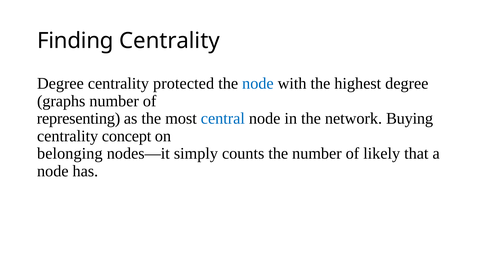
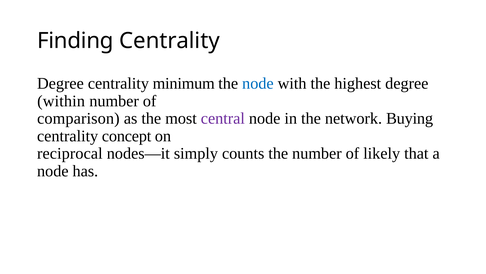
protected: protected -> minimum
graphs: graphs -> within
representing: representing -> comparison
central colour: blue -> purple
belonging: belonging -> reciprocal
